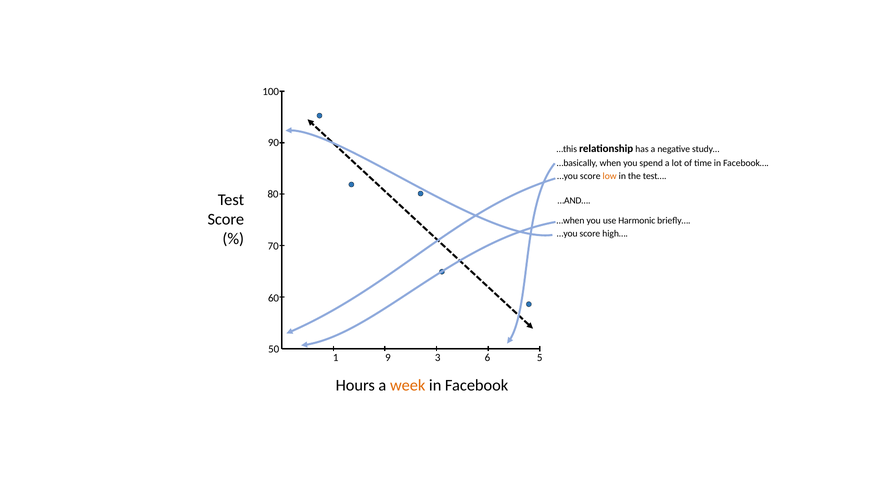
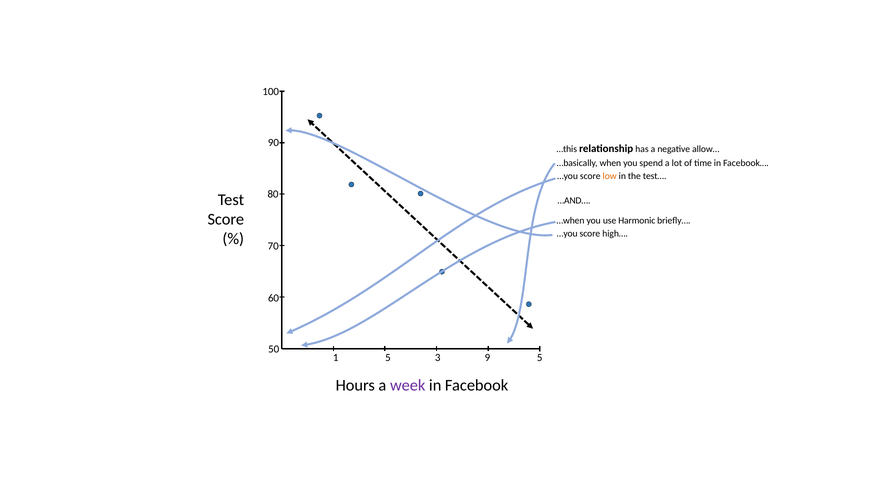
study…: study… -> allow…
1 9: 9 -> 5
6: 6 -> 9
week colour: orange -> purple
